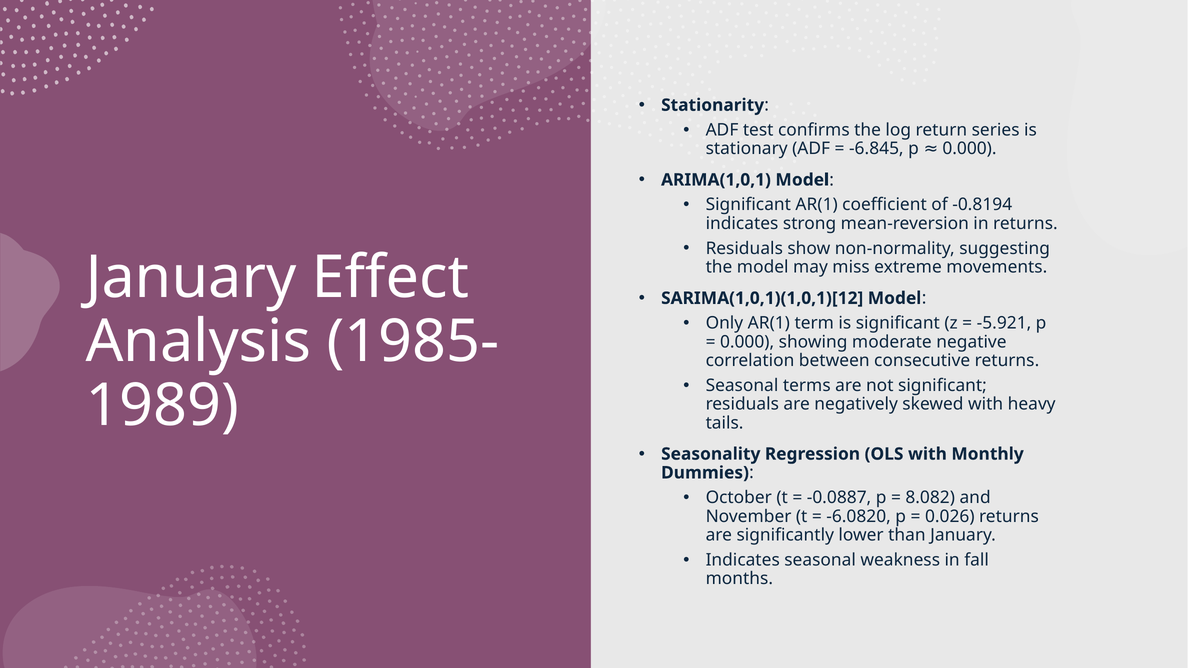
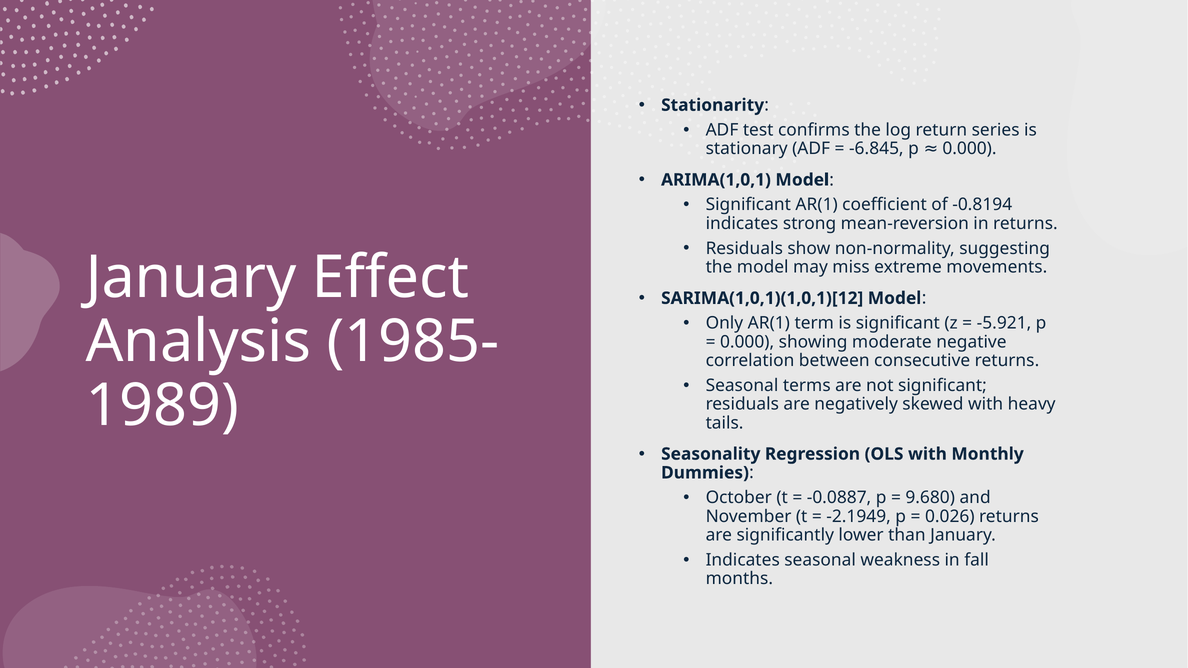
8.082: 8.082 -> 9.680
-6.0820: -6.0820 -> -2.1949
